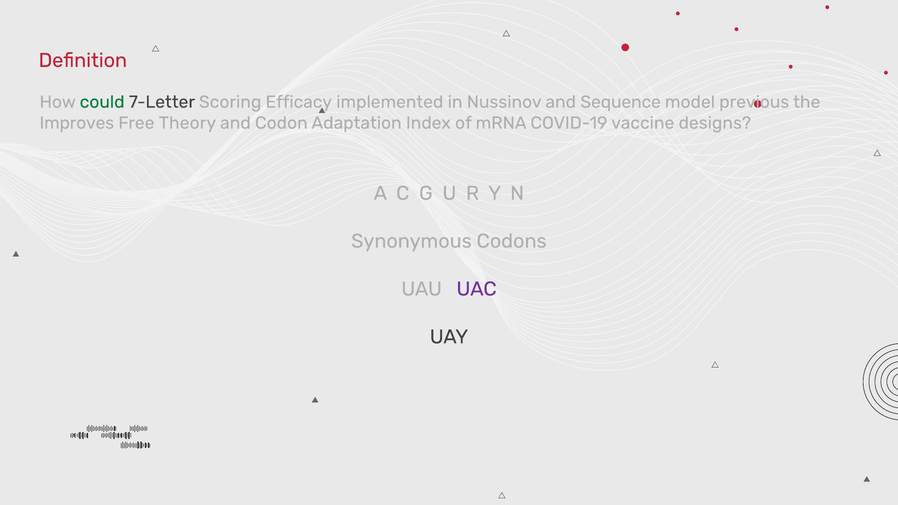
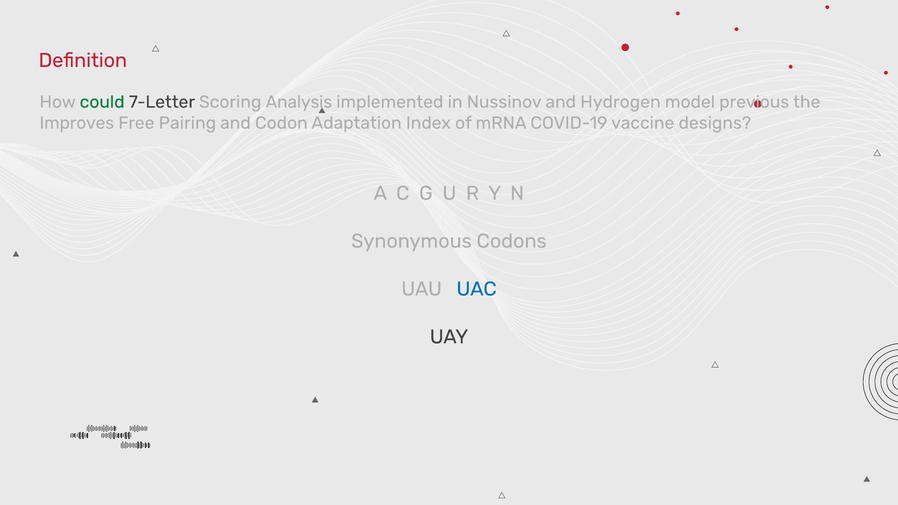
Efficacy: Efficacy -> Analysis
Sequence: Sequence -> Hydrogen
Theory: Theory -> Pairing
UAC colour: purple -> blue
